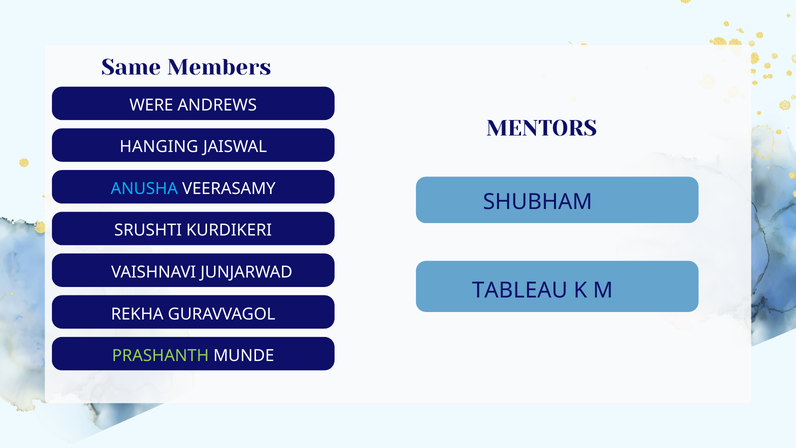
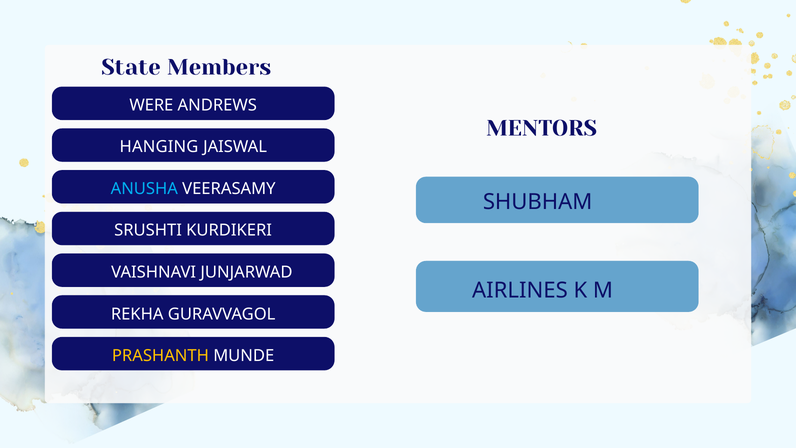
Same: Same -> State
TABLEAU: TABLEAU -> AIRLINES
PRASHANTH colour: light green -> yellow
